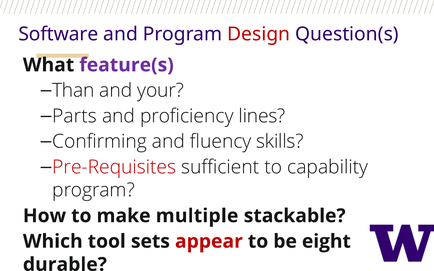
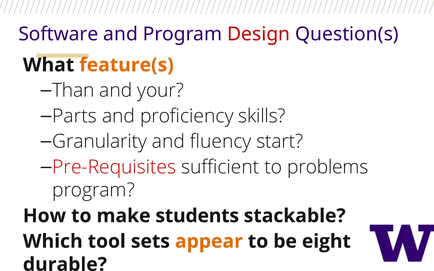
feature(s colour: purple -> orange
lines: lines -> skills
Confirming: Confirming -> Granularity
skills: skills -> start
capability: capability -> problems
multiple: multiple -> students
appear colour: red -> orange
